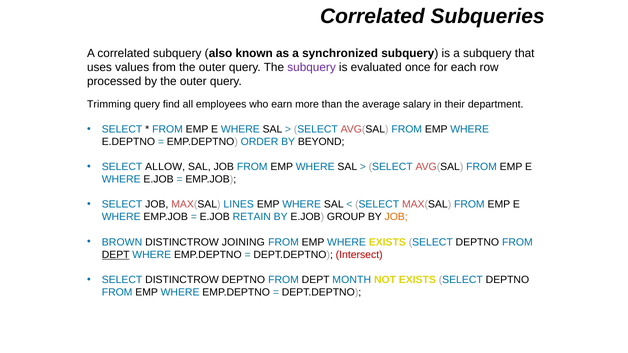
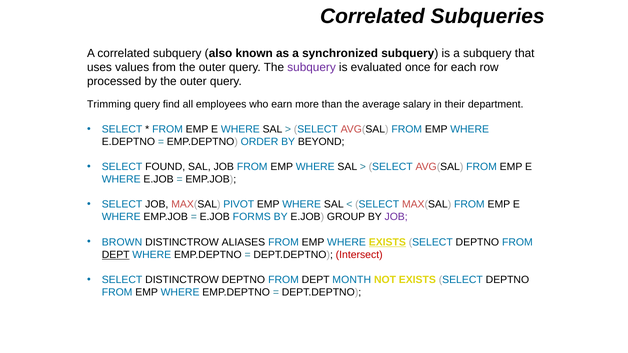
ALLOW: ALLOW -> FOUND
LINES: LINES -> PIVOT
RETAIN: RETAIN -> FORMS
JOB at (396, 217) colour: orange -> purple
JOINING: JOINING -> ALIASES
EXISTS at (387, 242) underline: none -> present
